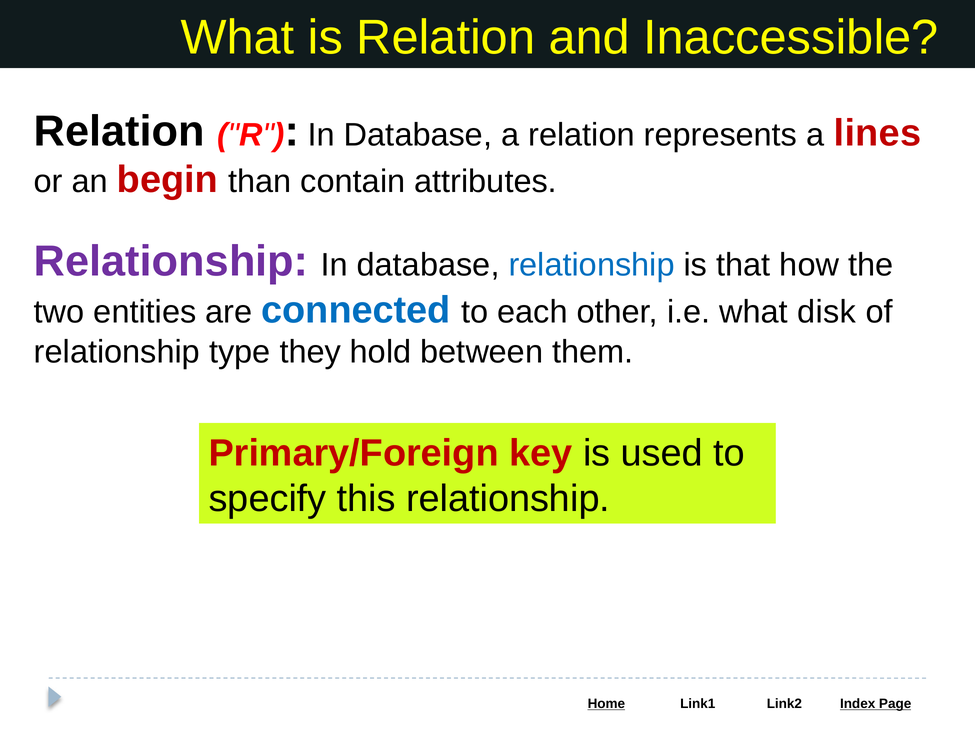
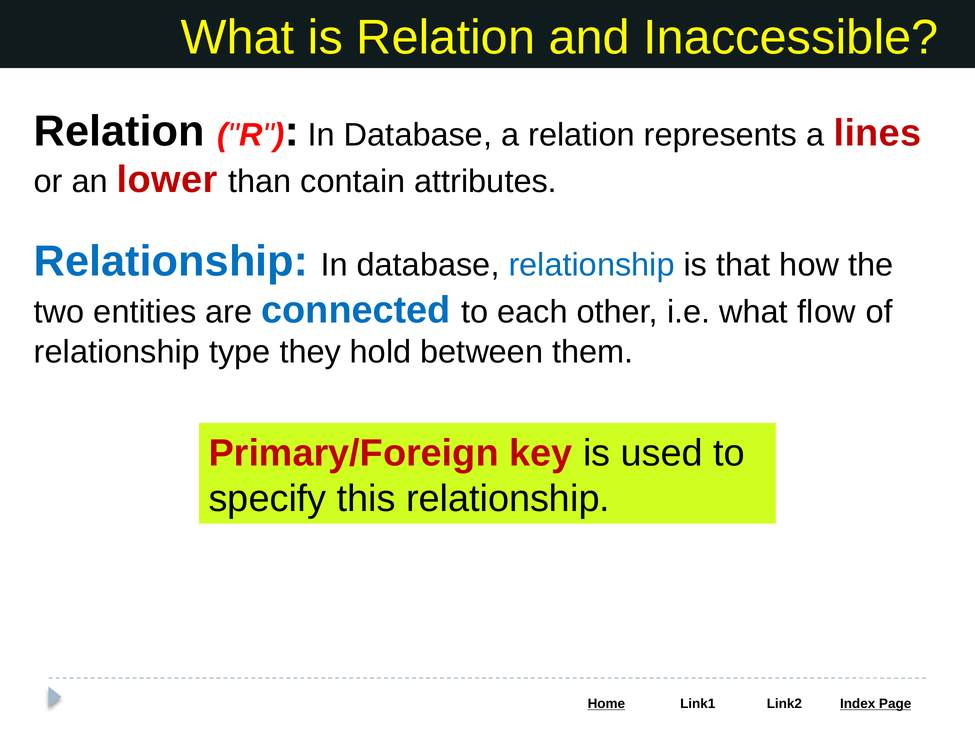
begin: begin -> lower
Relationship at (171, 261) colour: purple -> blue
disk: disk -> flow
